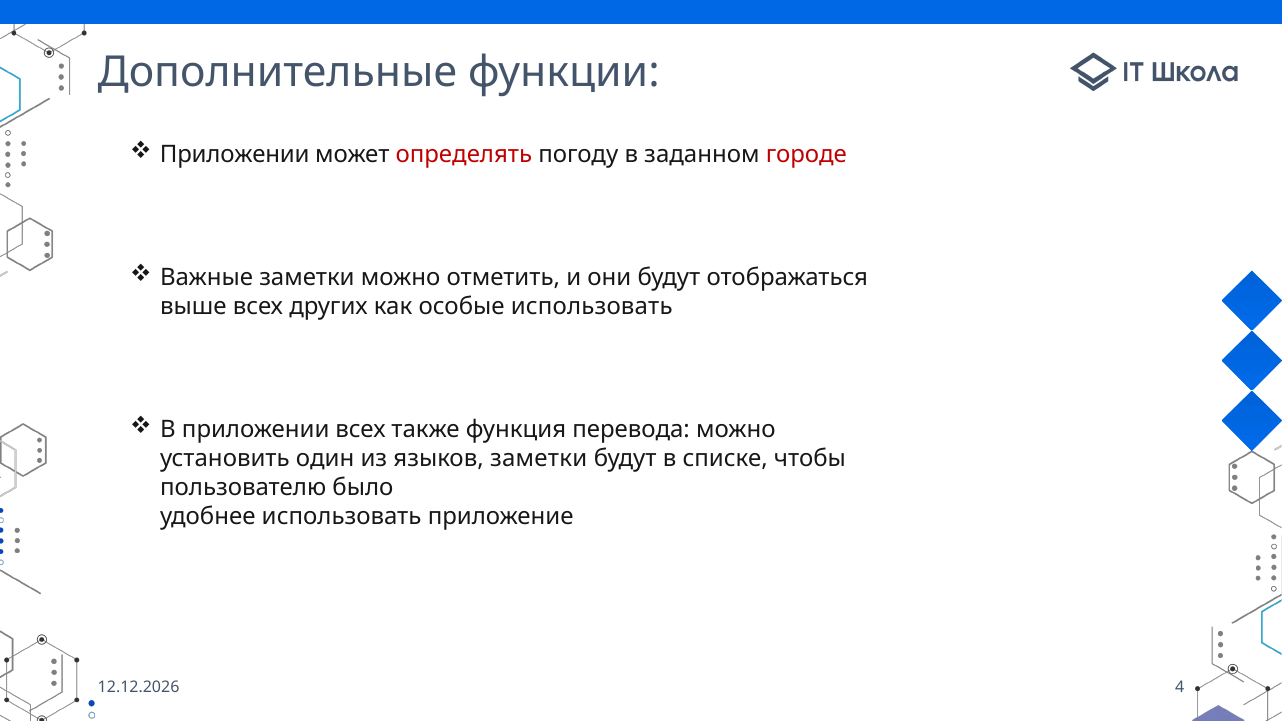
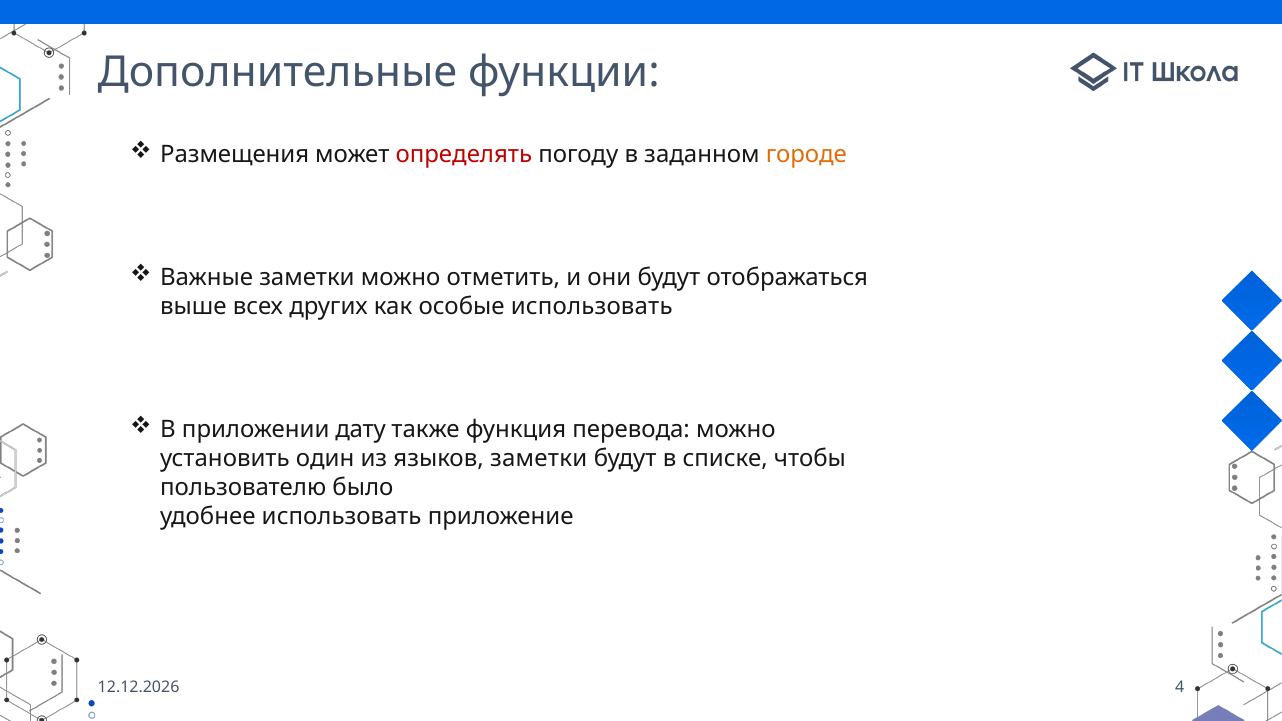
Приложении at (235, 154): Приложении -> Размещения
городе colour: red -> orange
приложении всех: всех -> дату
